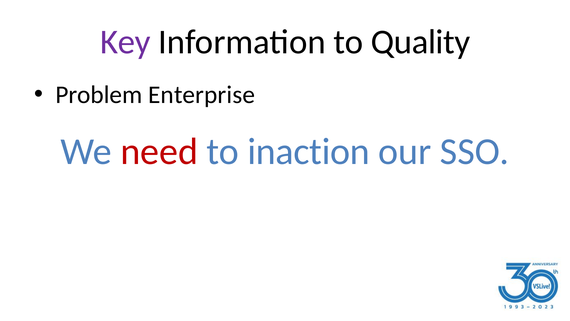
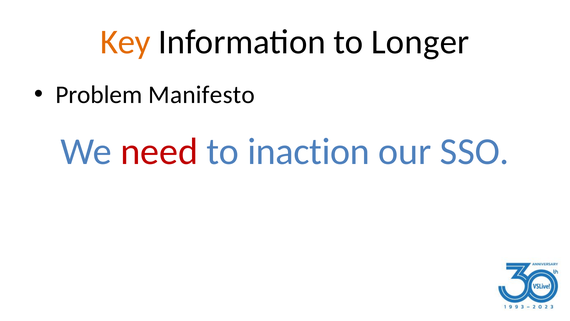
Key colour: purple -> orange
Quality: Quality -> Longer
Enterprise: Enterprise -> Manifesto
